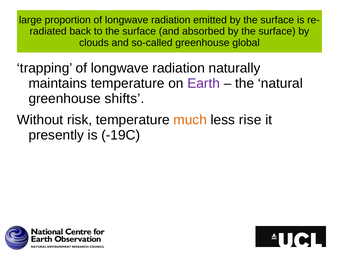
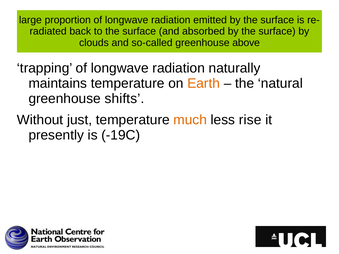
global: global -> above
Earth colour: purple -> orange
risk: risk -> just
